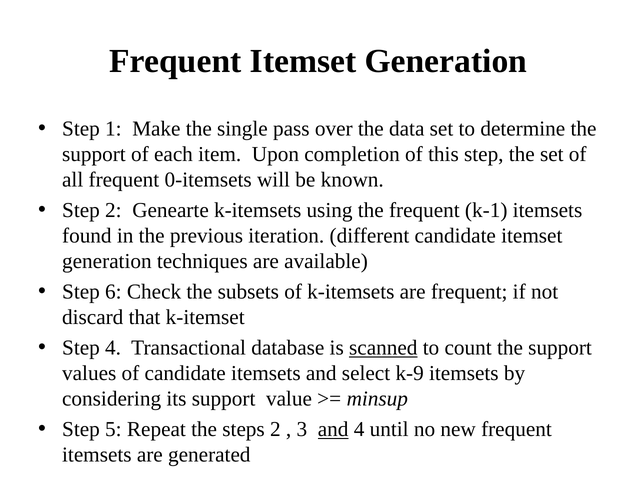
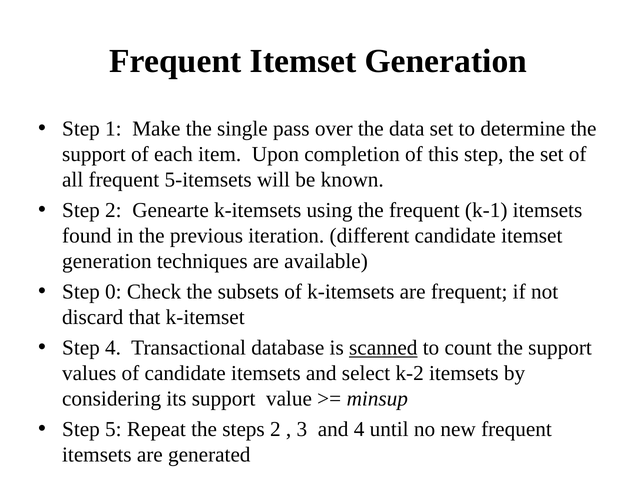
0-itemsets: 0-itemsets -> 5-itemsets
6: 6 -> 0
k-9: k-9 -> k-2
and at (333, 429) underline: present -> none
